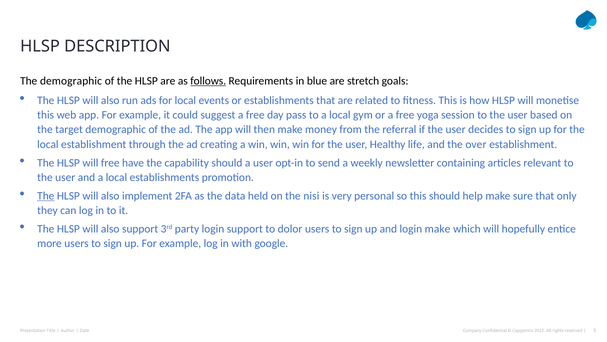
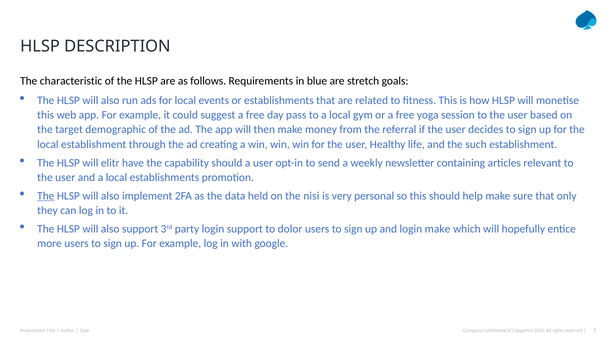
The demographic: demographic -> characteristic
follows underline: present -> none
over: over -> such
will free: free -> elitr
